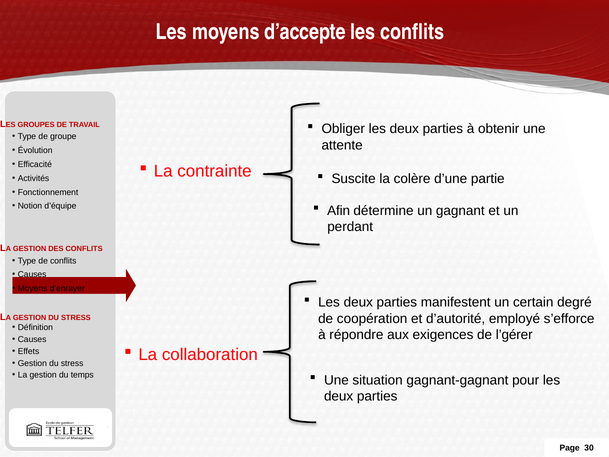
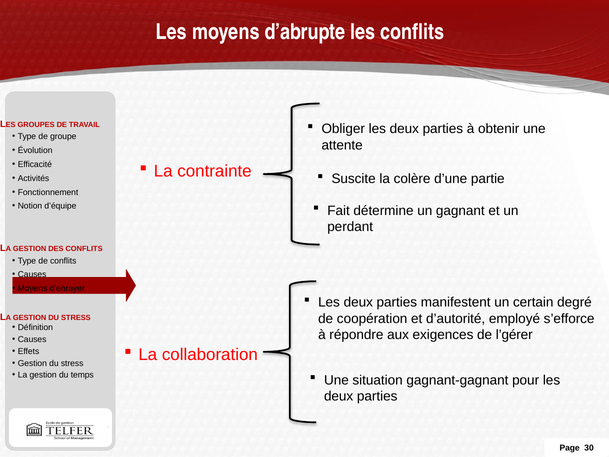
d’accepte: d’accepte -> d’abrupte
Afin: Afin -> Fait
